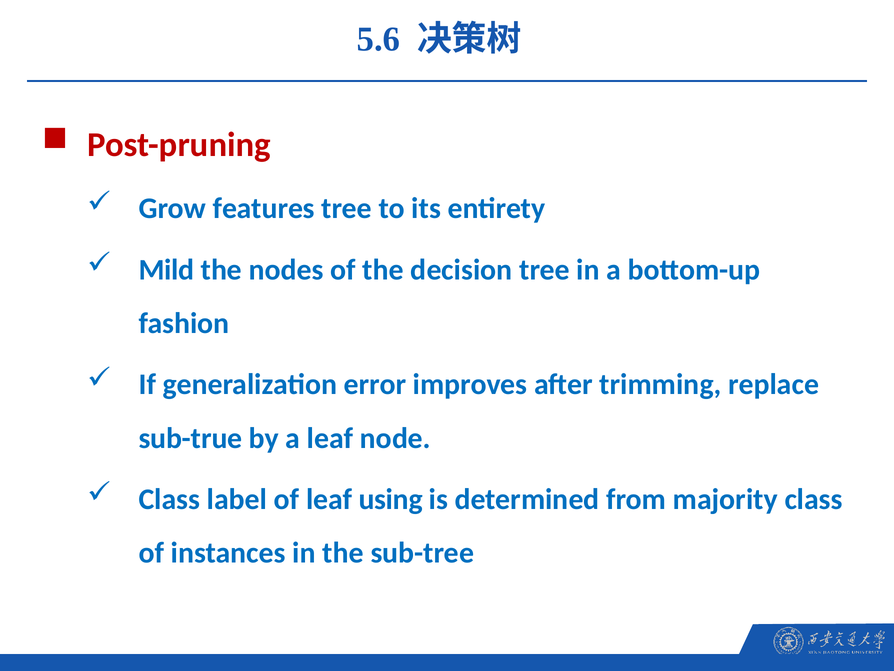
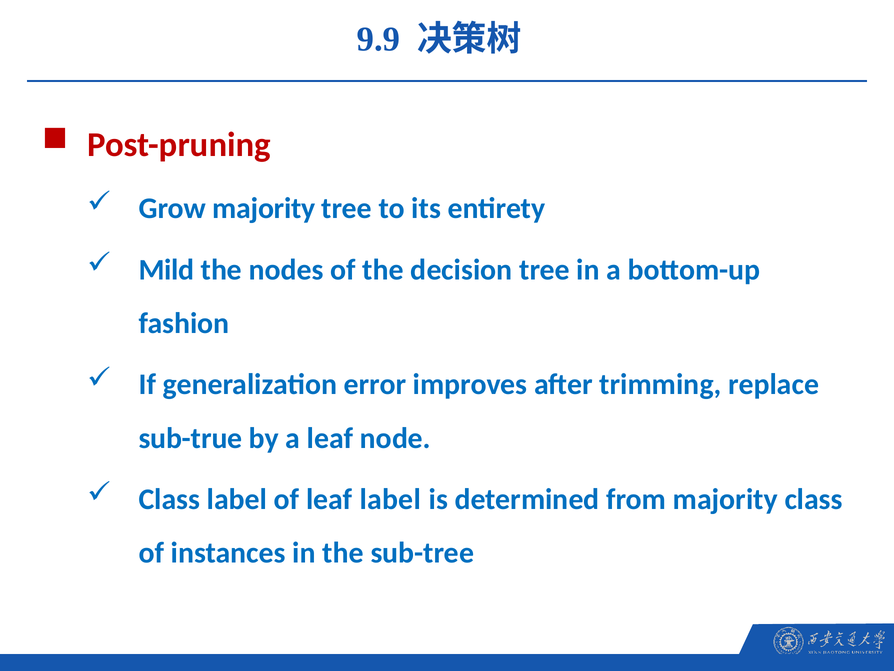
5.6: 5.6 -> 9.9
Grow features: features -> majority
leaf using: using -> label
